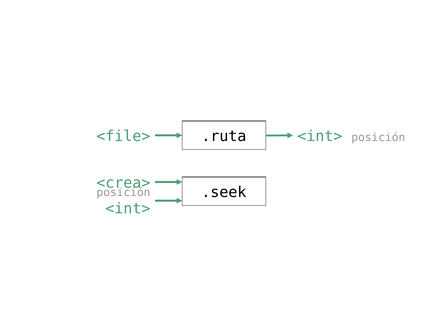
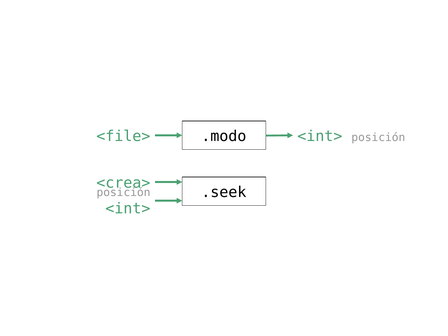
.ruta: .ruta -> .modo
